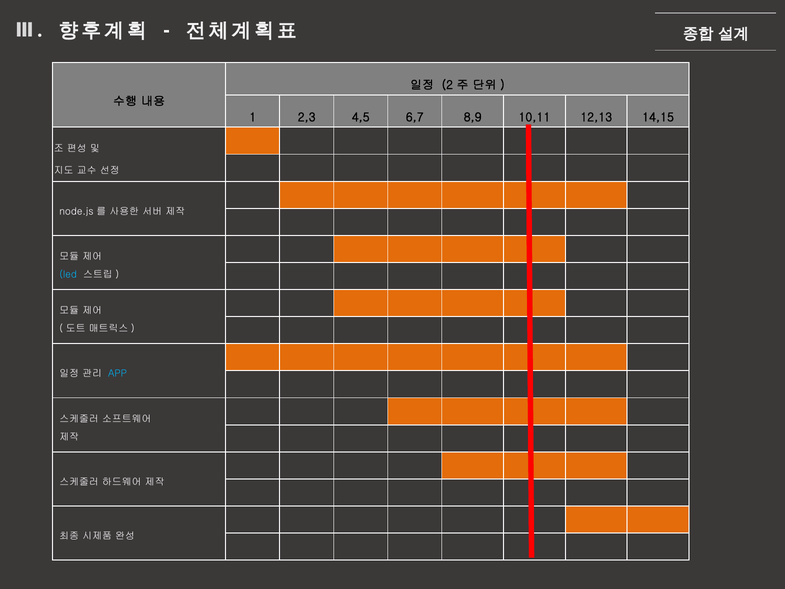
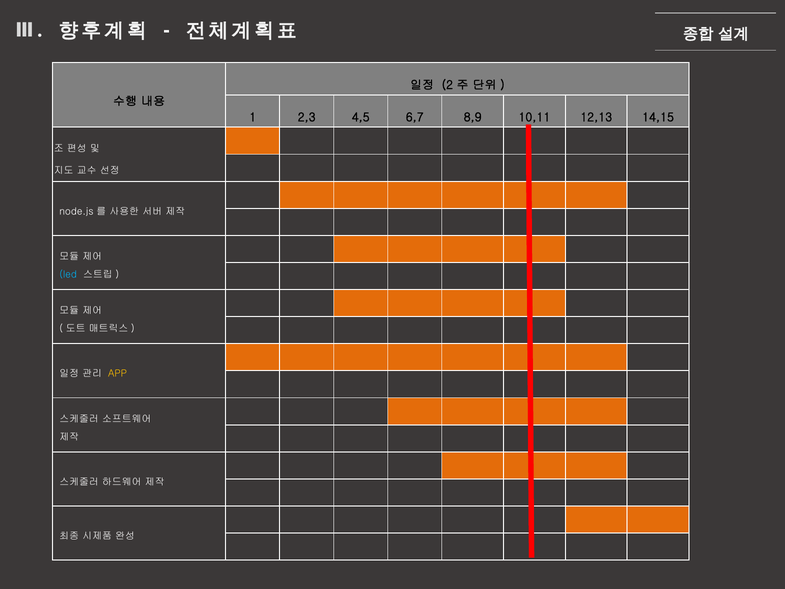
APP colour: light blue -> yellow
